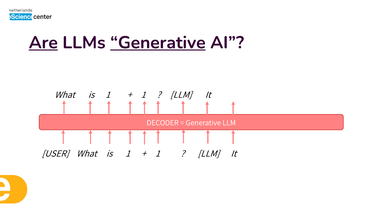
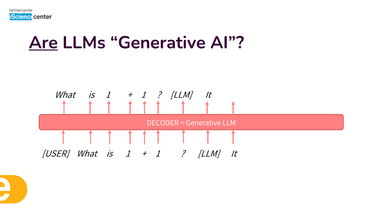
Generative at (158, 43) underline: present -> none
